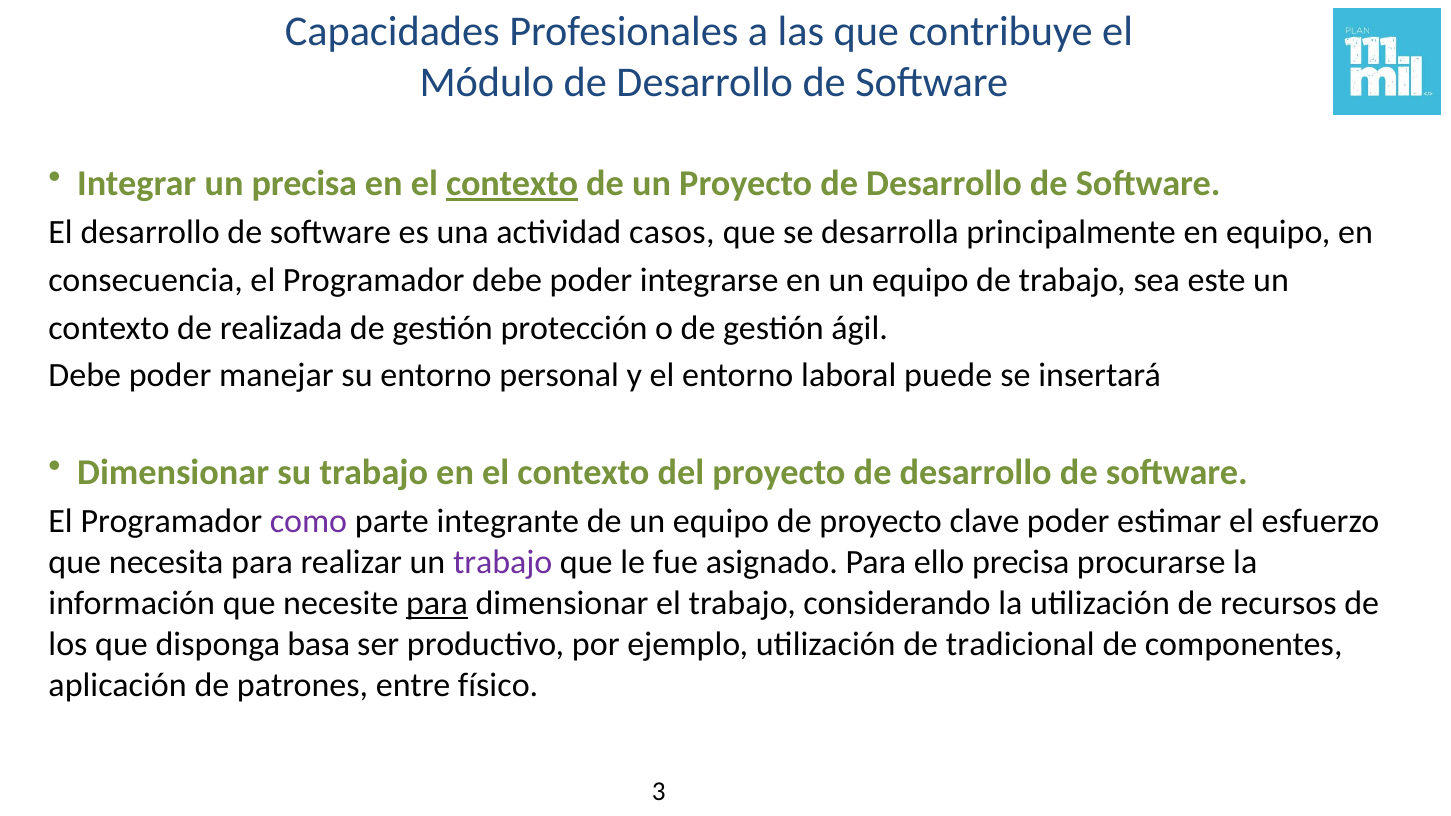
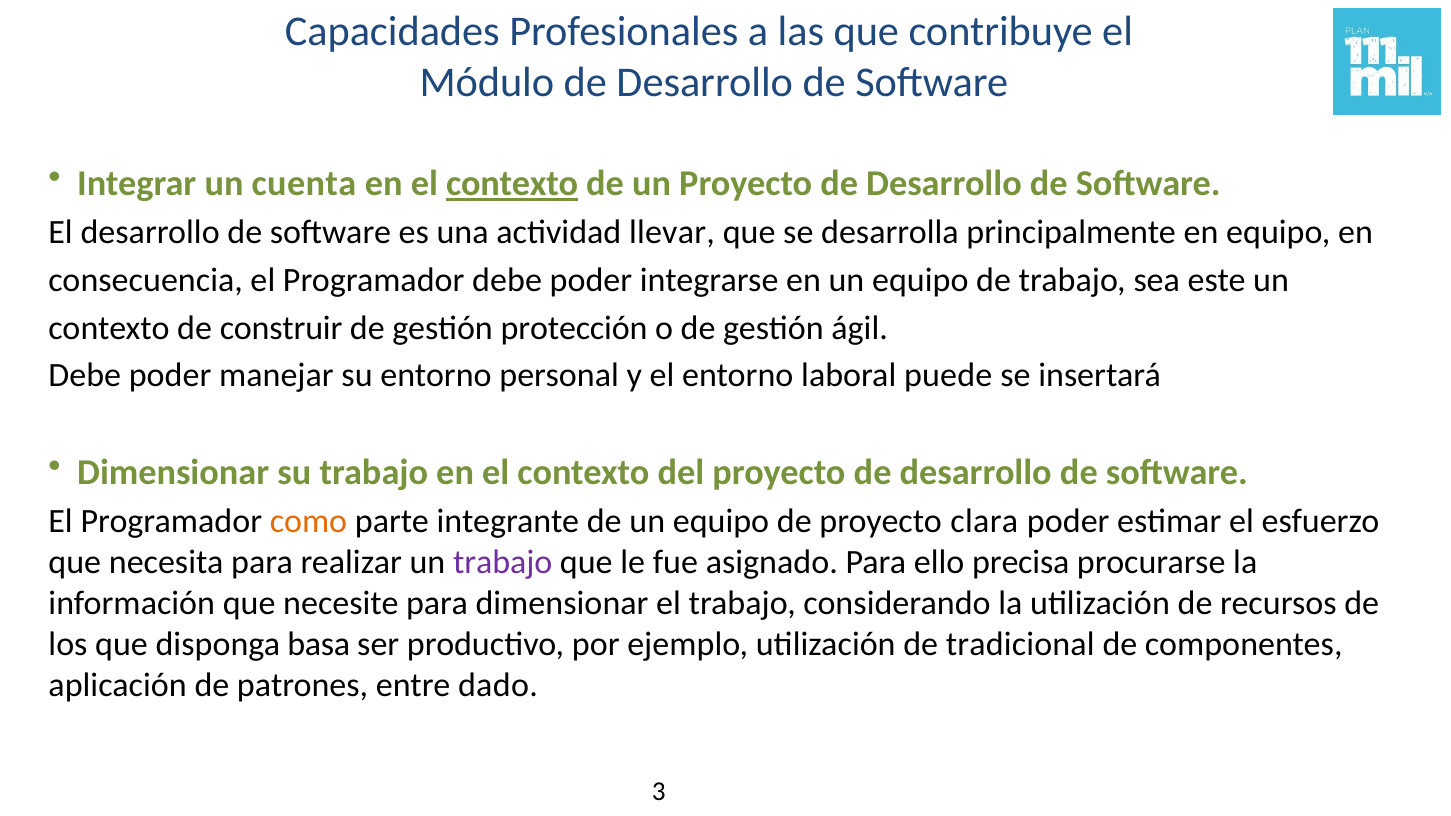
un precisa: precisa -> cuenta
casos: casos -> llevar
realizada: realizada -> construir
como colour: purple -> orange
clave: clave -> clara
para at (437, 603) underline: present -> none
físico: físico -> dado
